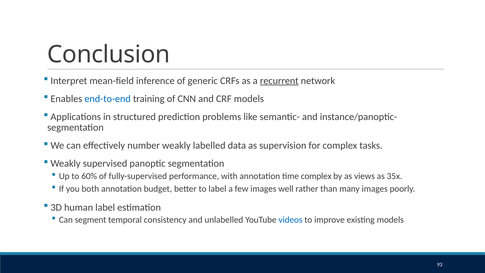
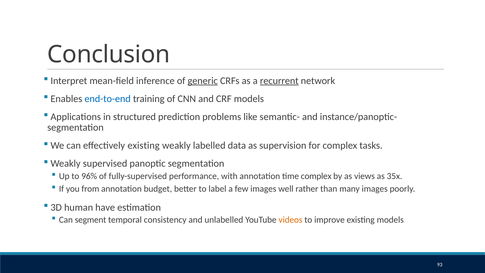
generic underline: none -> present
effectively number: number -> existing
60%: 60% -> 96%
both: both -> from
human label: label -> have
videos colour: blue -> orange
